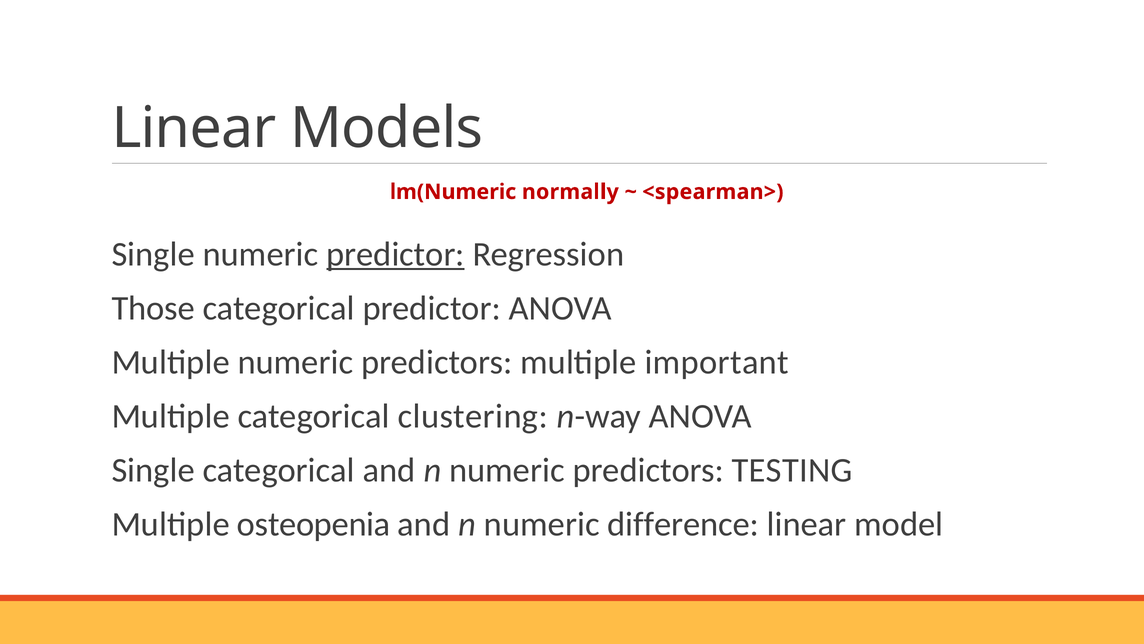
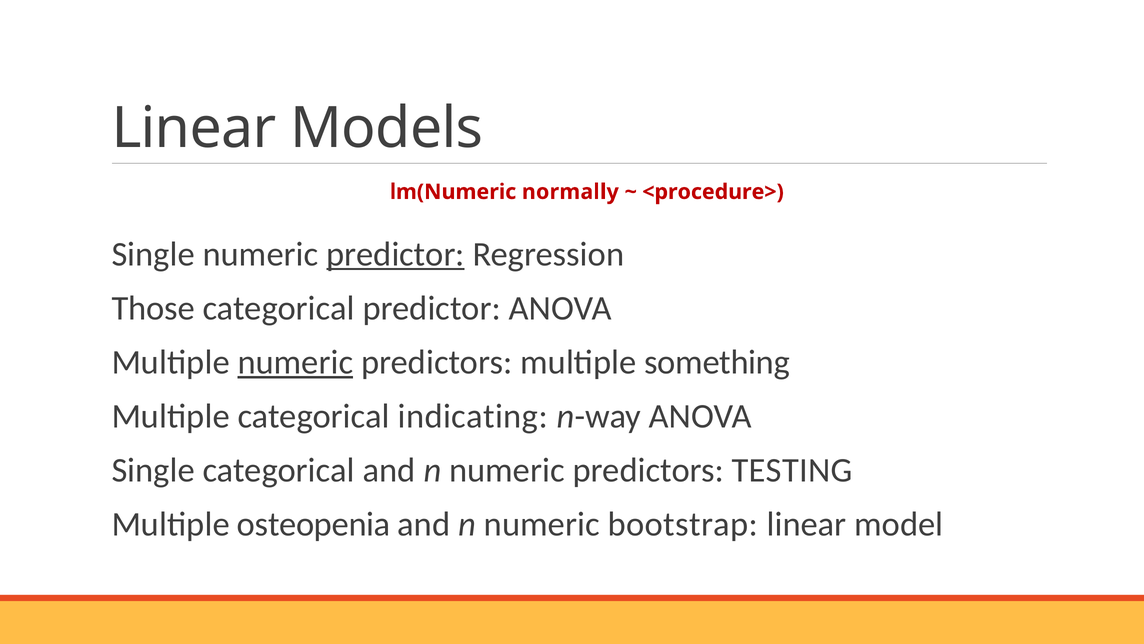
<spearman>: <spearman> -> <procedure>
numeric at (295, 362) underline: none -> present
important: important -> something
clustering: clustering -> indicating
difference: difference -> bootstrap
